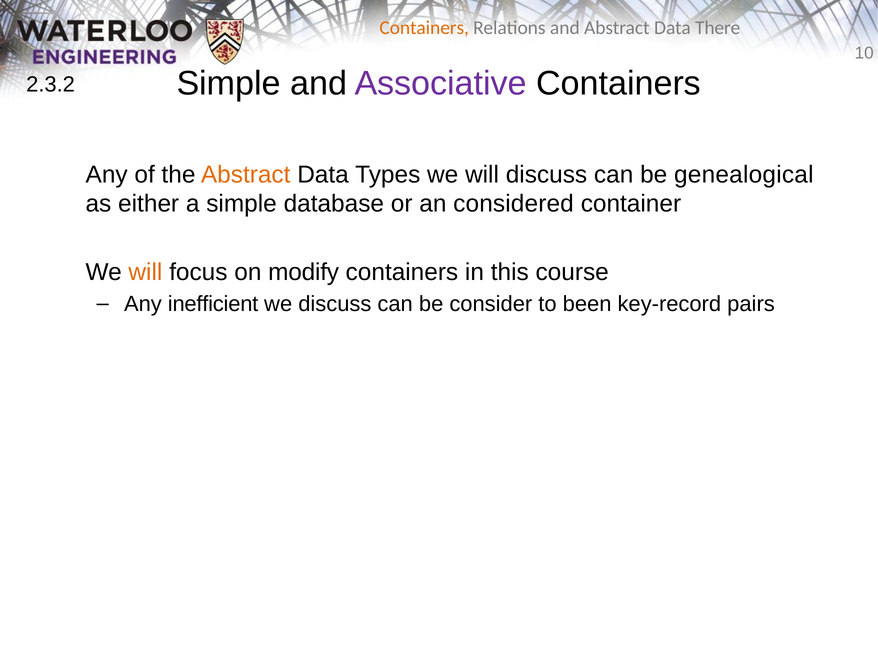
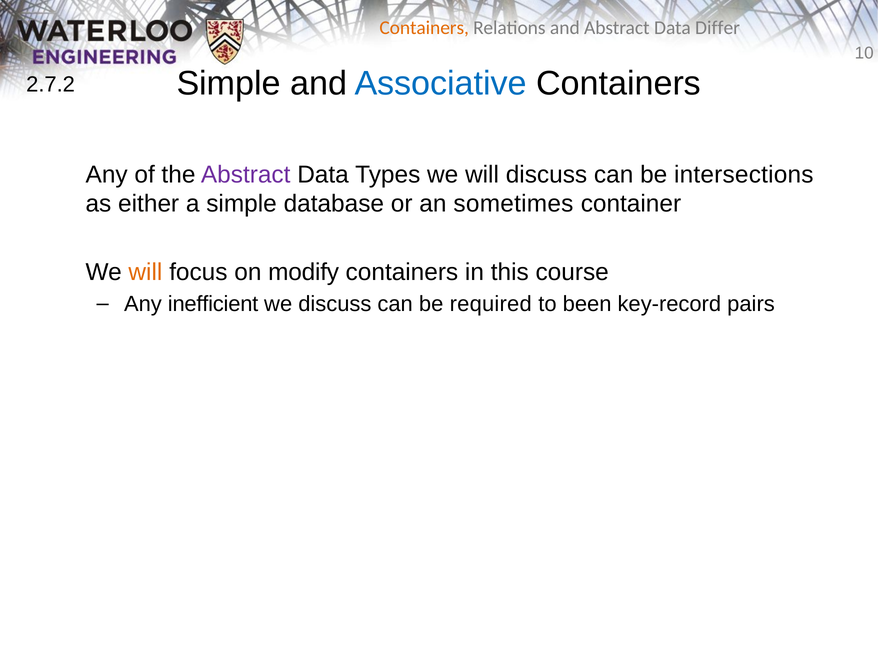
There: There -> Differ
Associative colour: purple -> blue
2.3.2: 2.3.2 -> 2.7.2
Abstract at (246, 174) colour: orange -> purple
genealogical: genealogical -> intersections
considered: considered -> sometimes
consider: consider -> required
